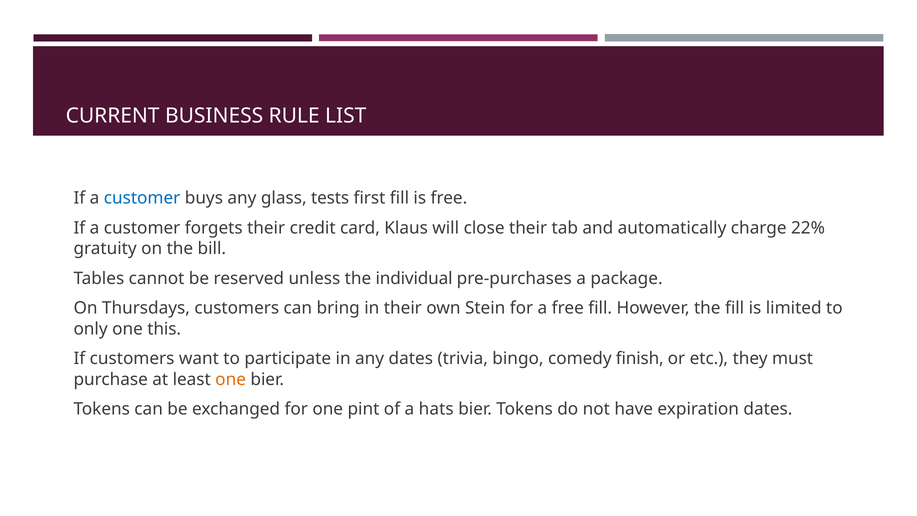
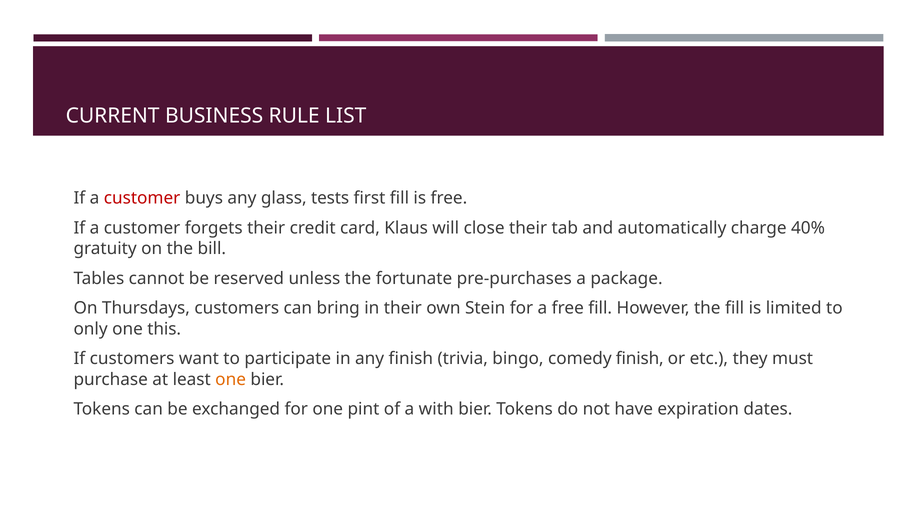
customer at (142, 198) colour: blue -> red
22%: 22% -> 40%
individual: individual -> fortunate
any dates: dates -> finish
hats: hats -> with
